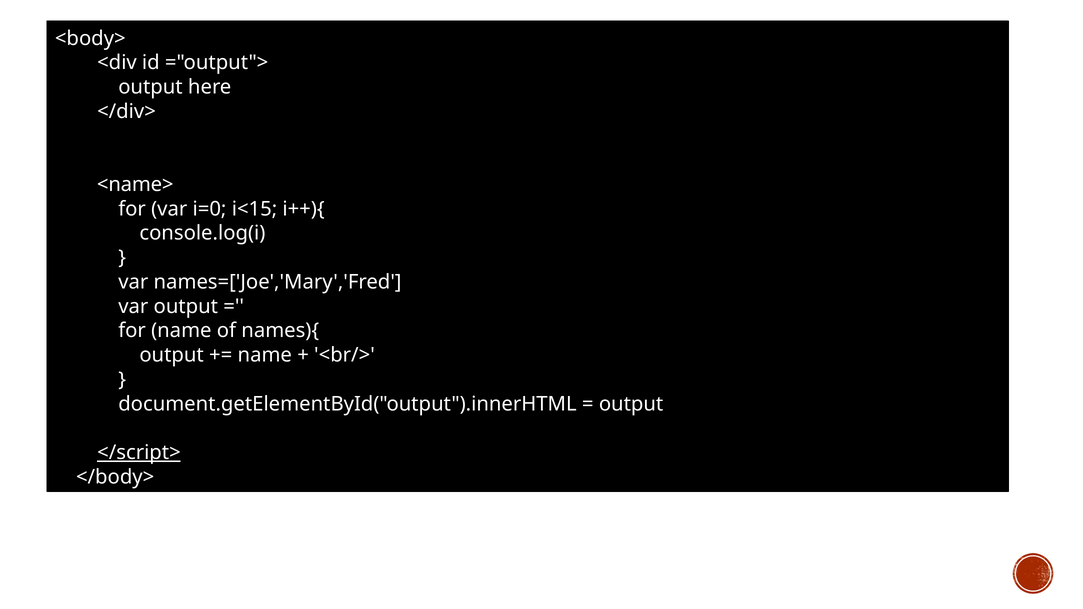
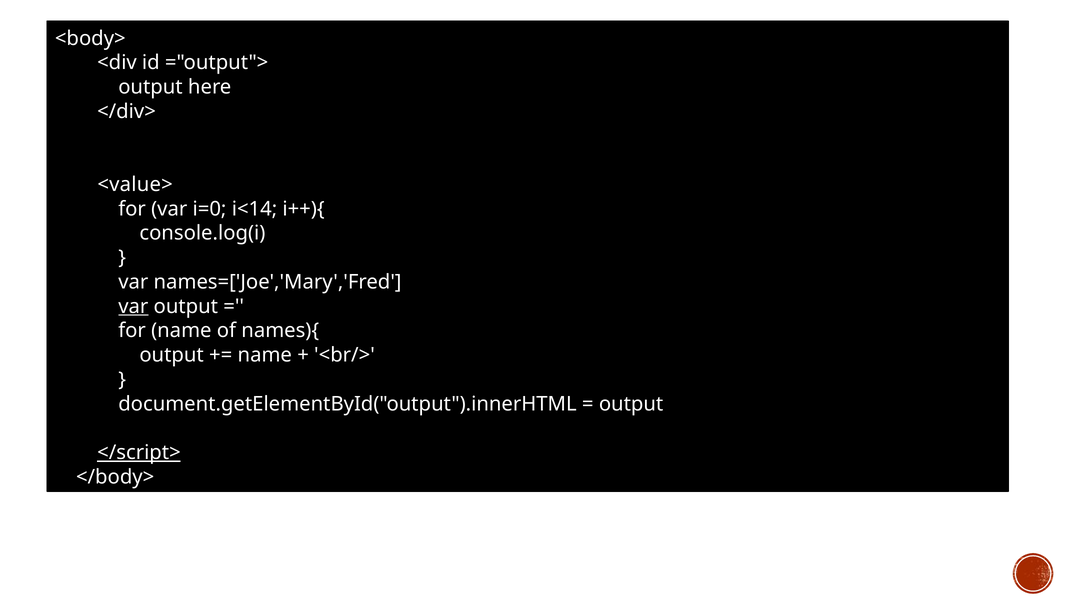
<name>: <name> -> <value>
i<15: i<15 -> i<14
var at (133, 306) underline: none -> present
